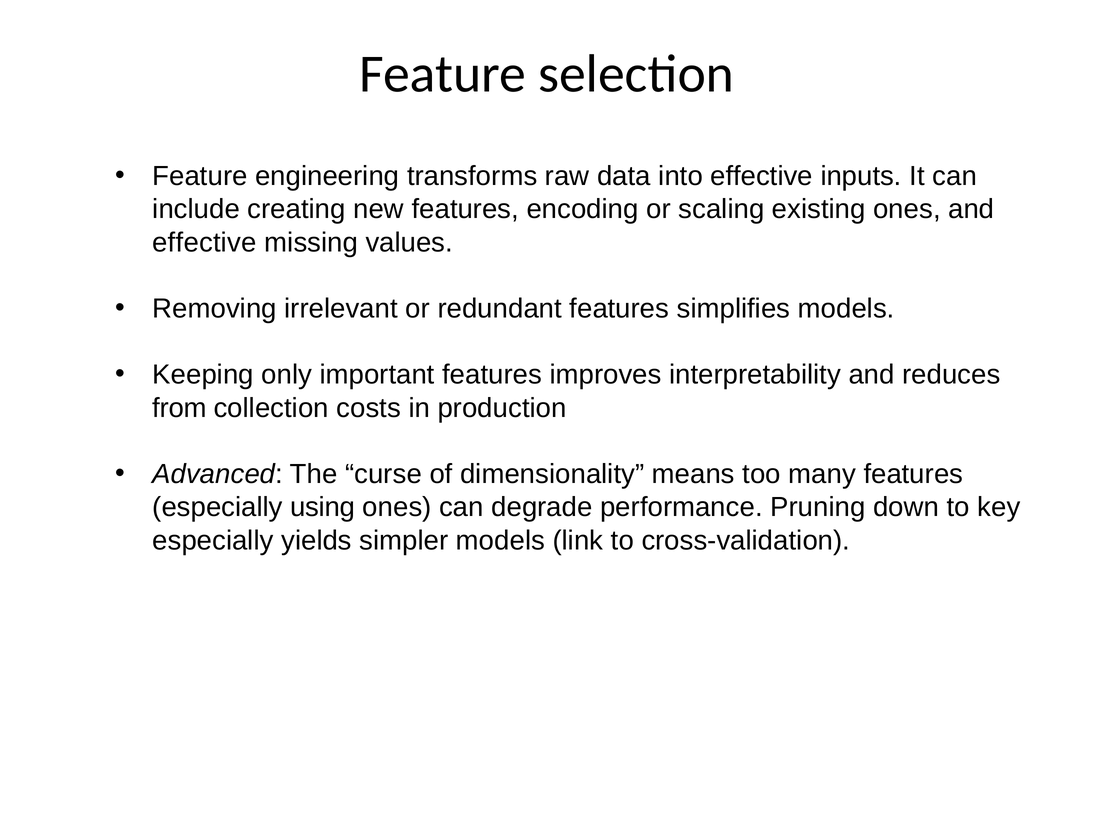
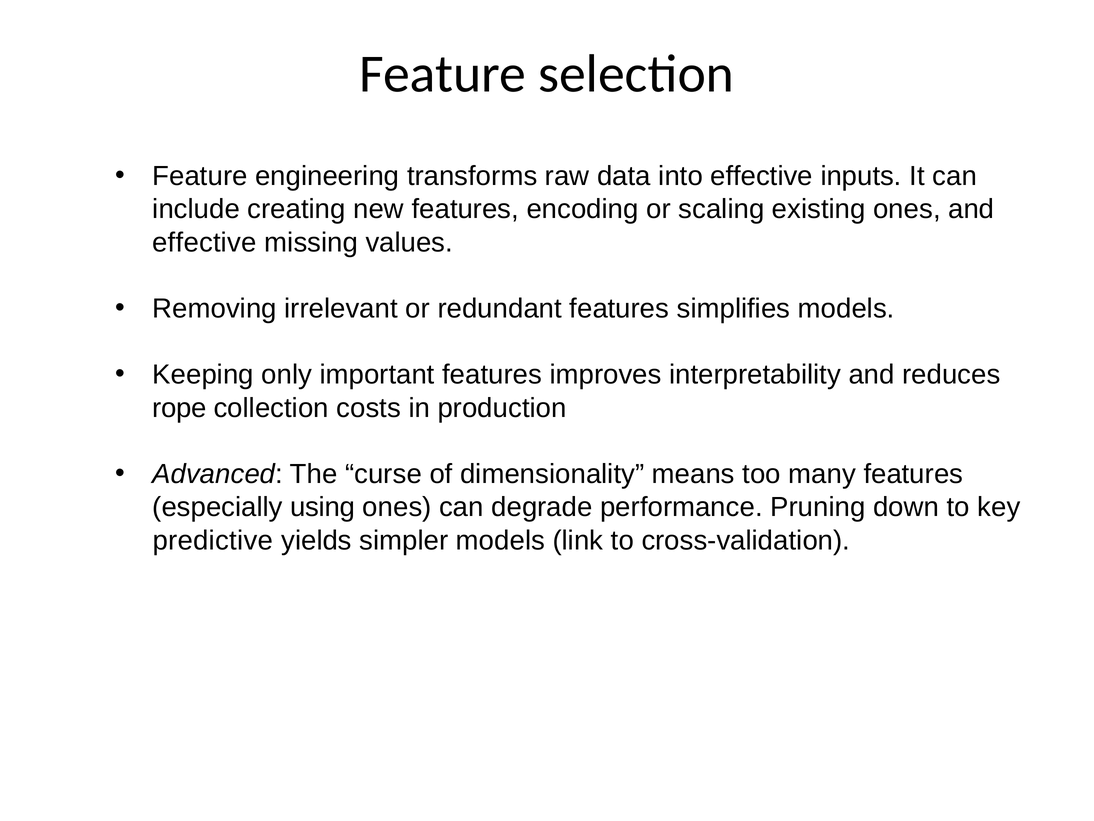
from: from -> rope
especially at (213, 540): especially -> predictive
